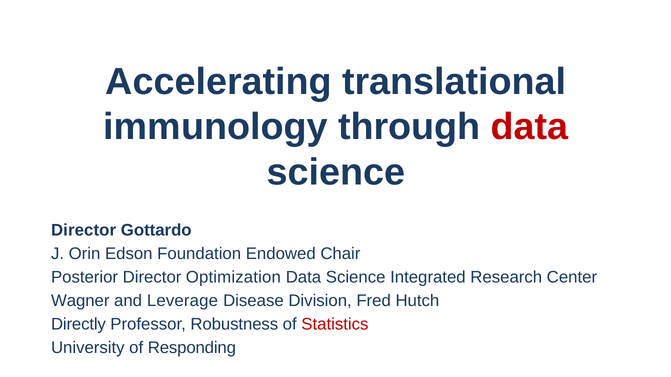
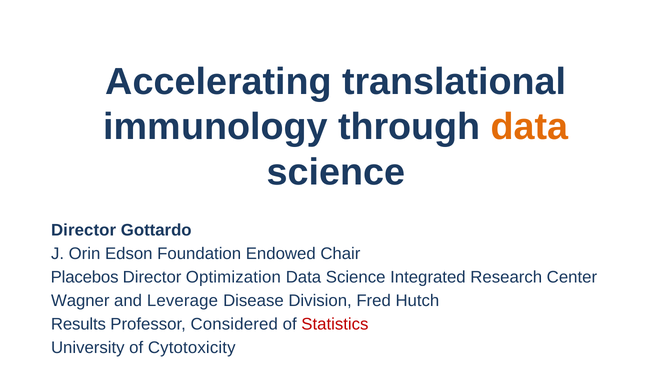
data at (530, 127) colour: red -> orange
Posterior: Posterior -> Placebos
Directly: Directly -> Results
Robustness: Robustness -> Considered
Responding: Responding -> Cytotoxicity
